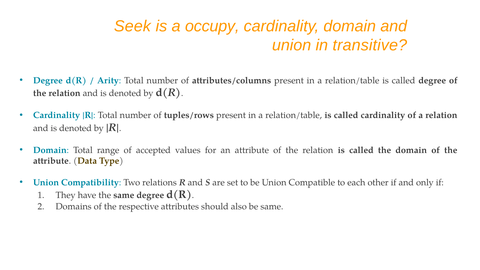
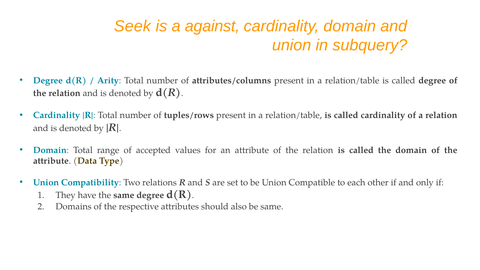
occupy: occupy -> against
transitive: transitive -> subquery
